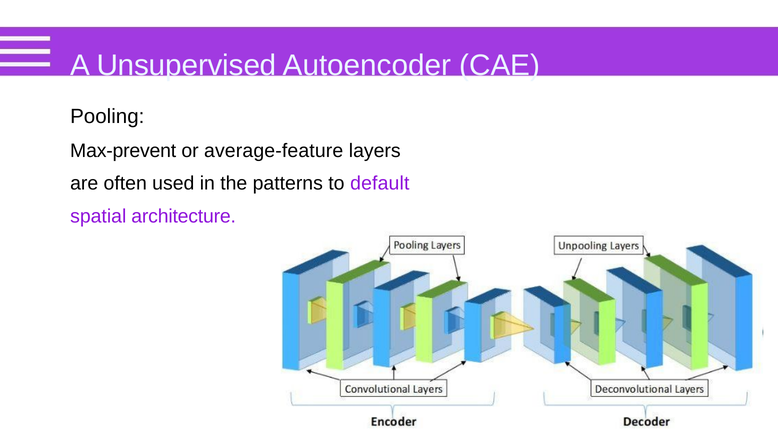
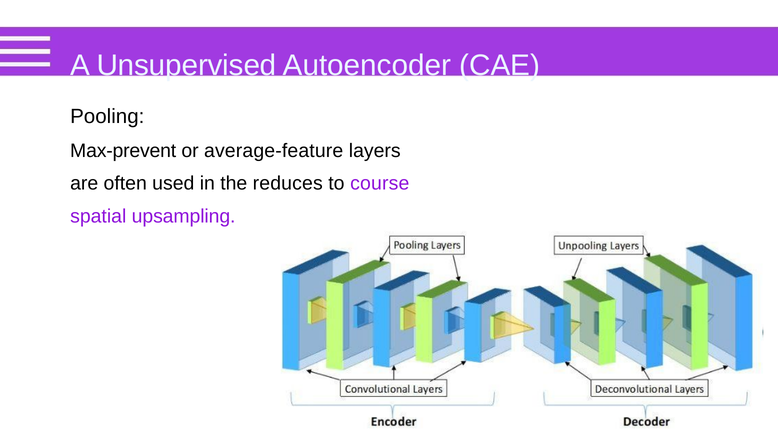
patterns: patterns -> reduces
default: default -> course
architecture: architecture -> upsampling
